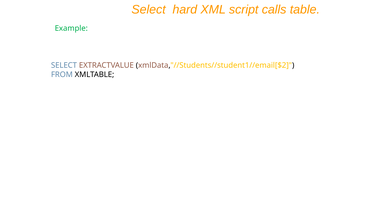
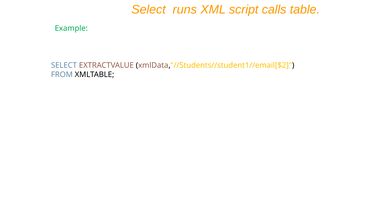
hard: hard -> runs
